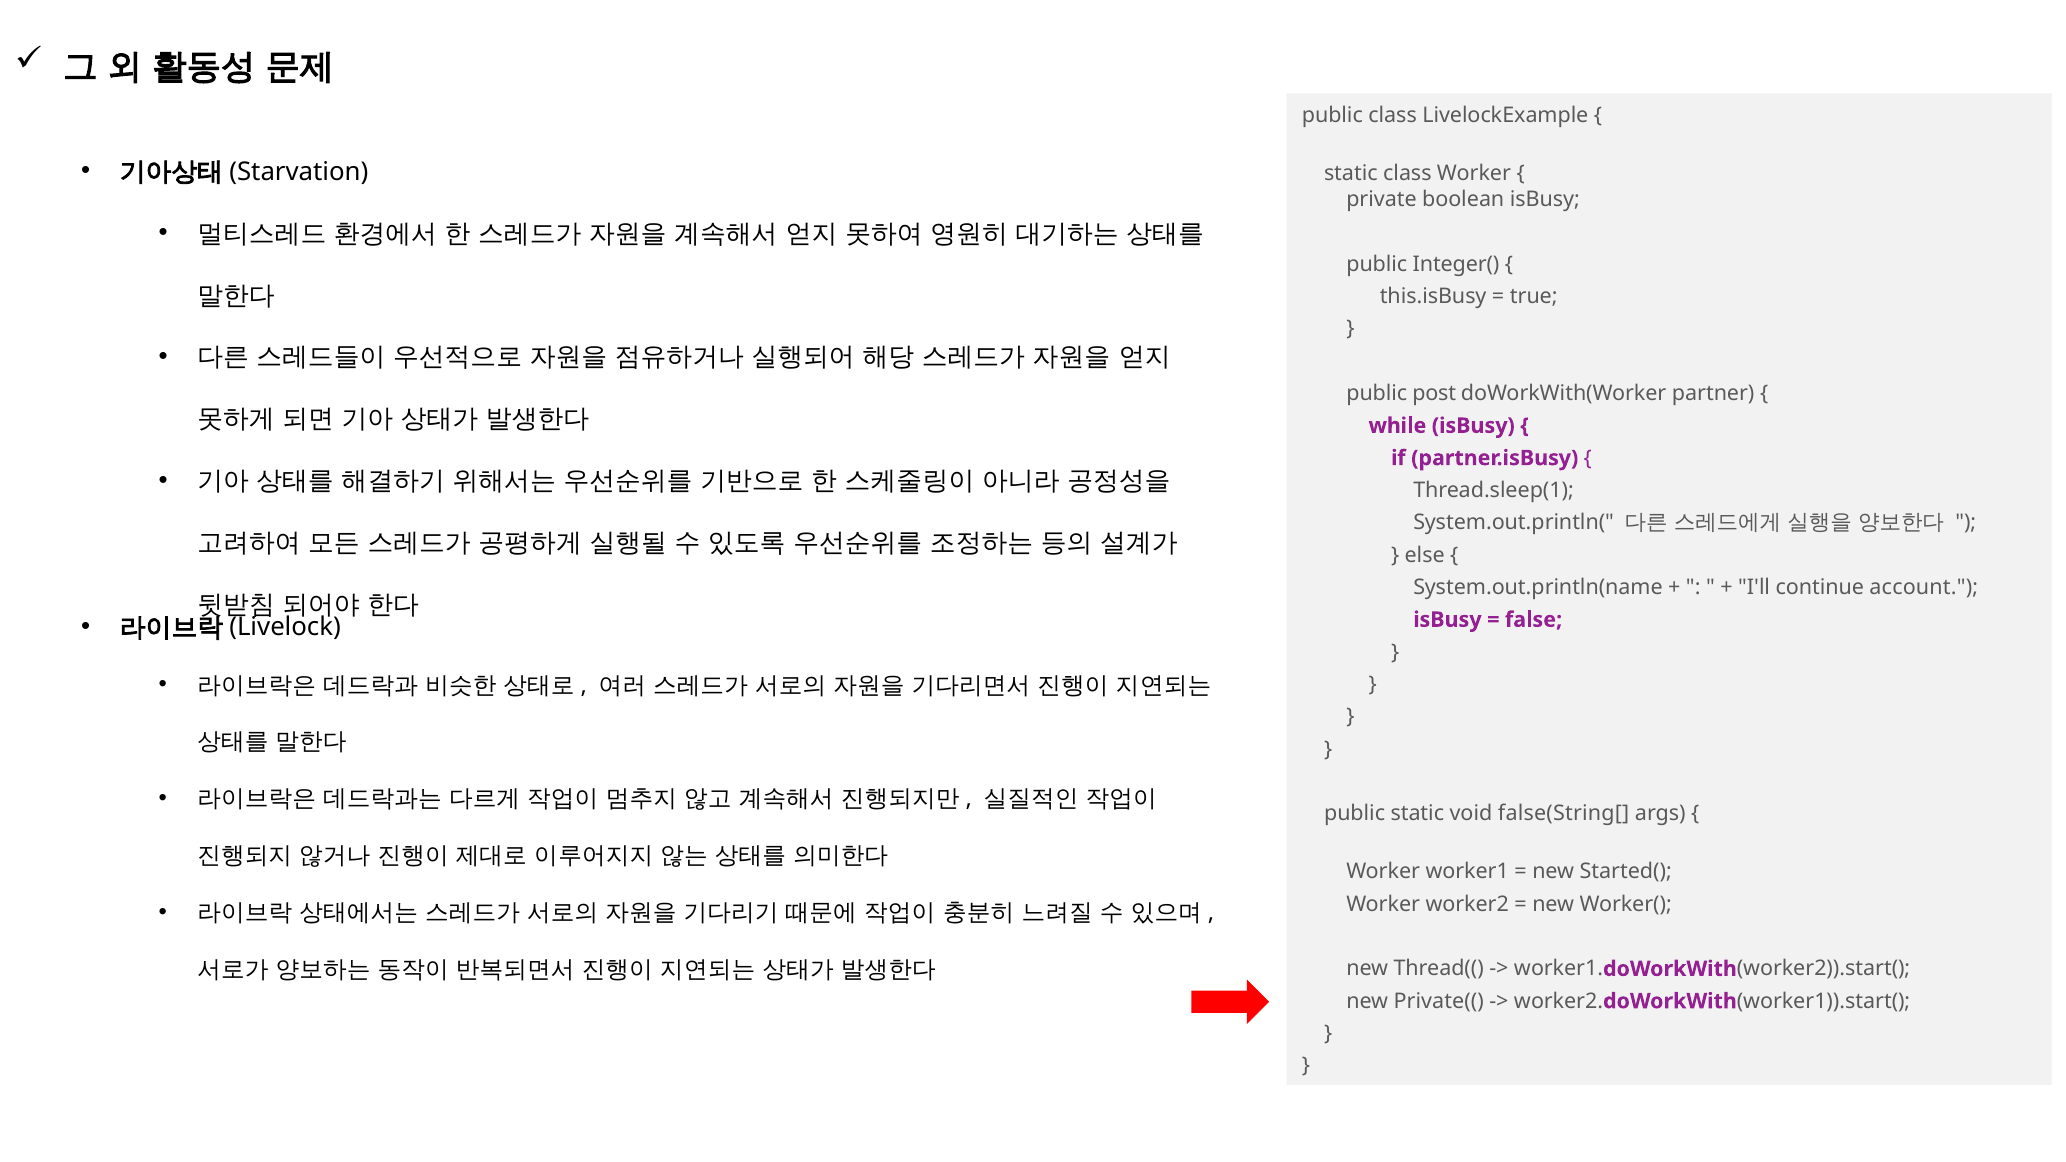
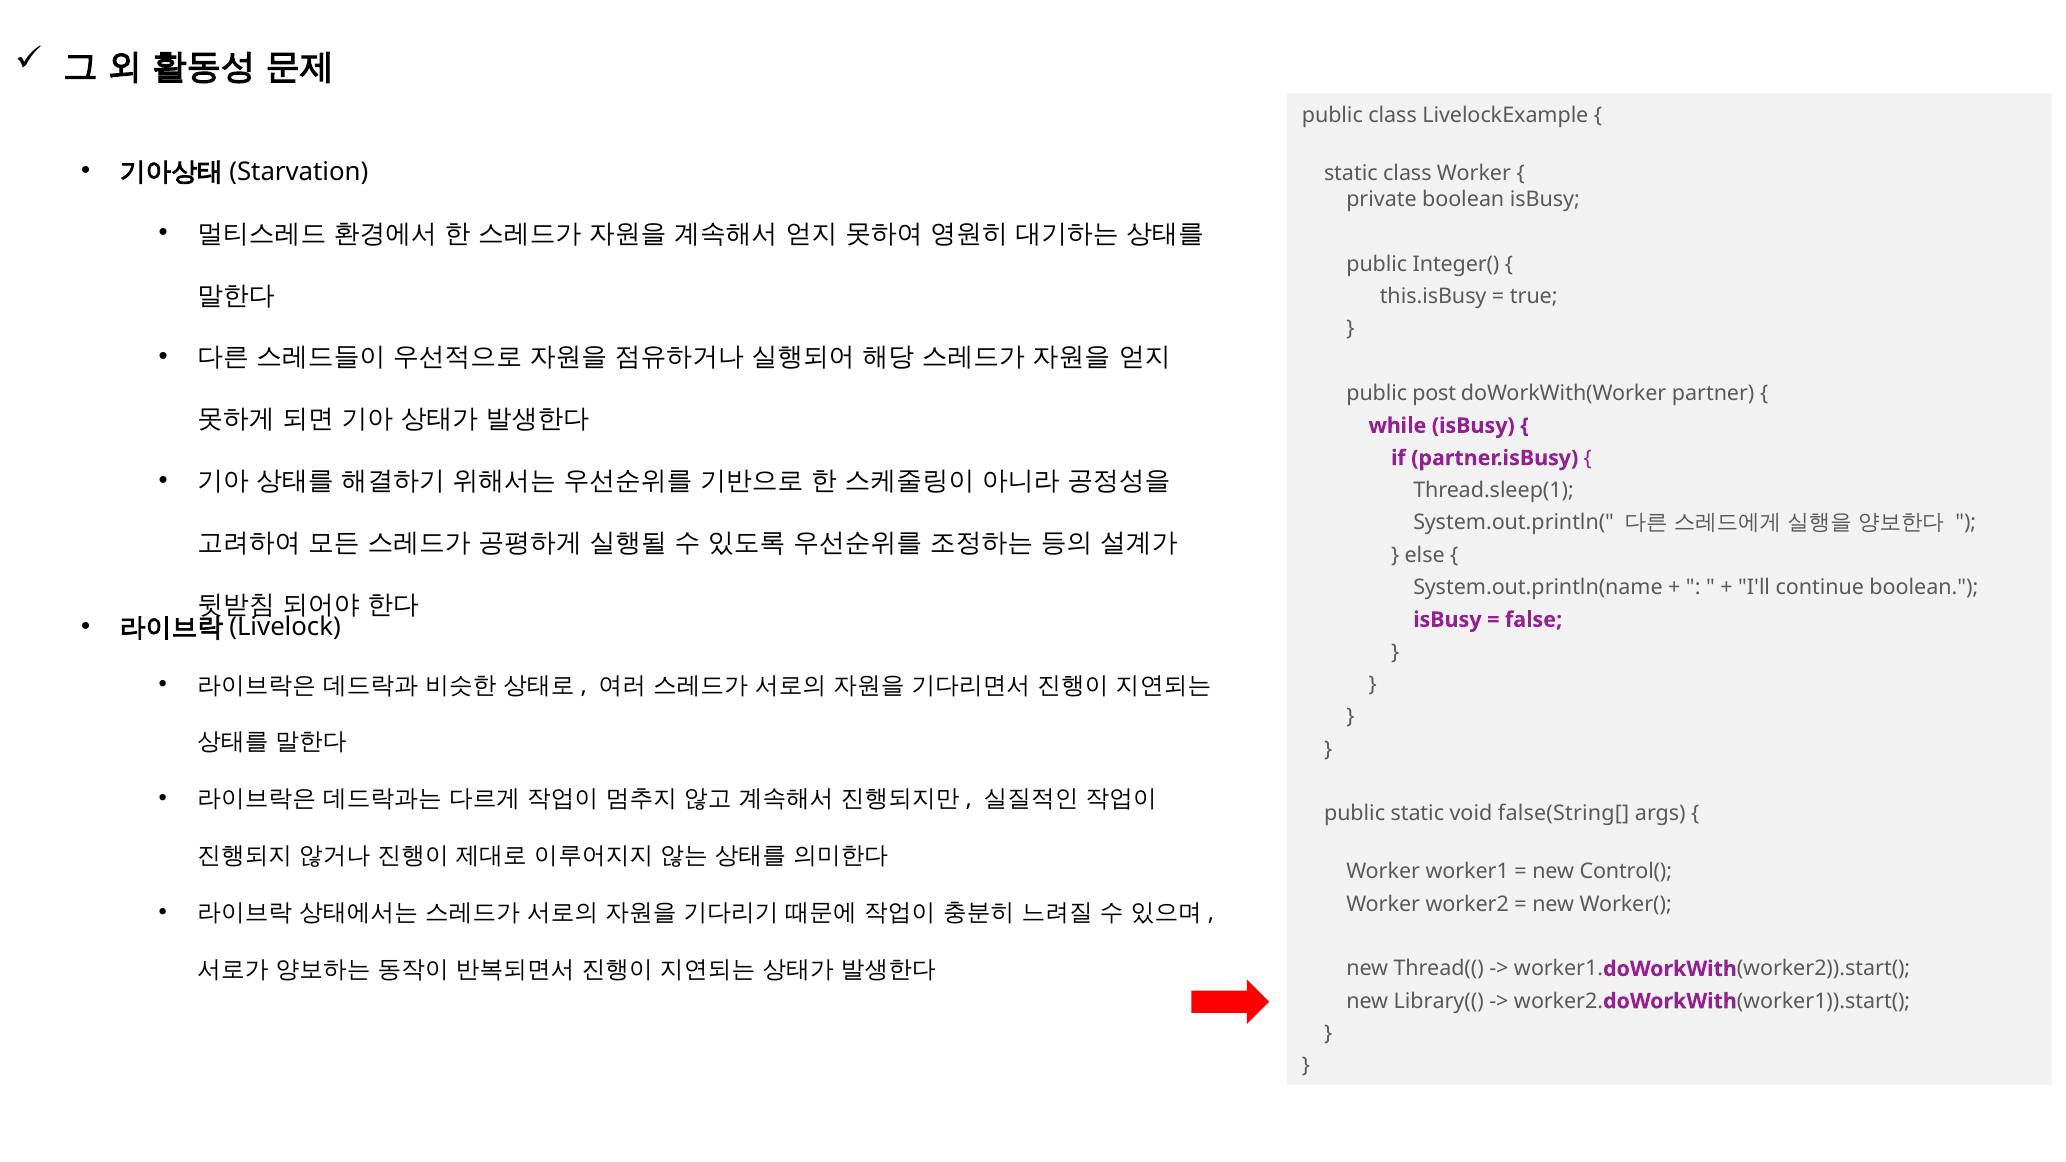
continue account: account -> boolean
Started(: Started( -> Control(
Private((: Private(( -> Library((
